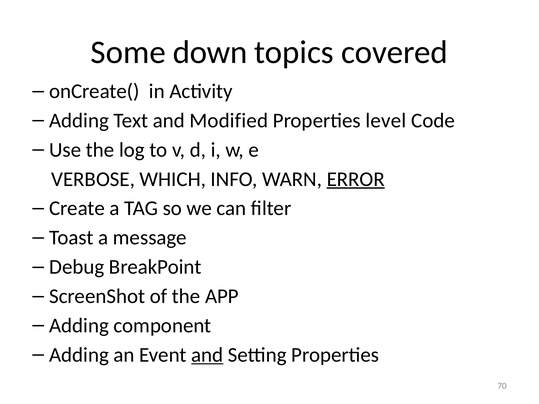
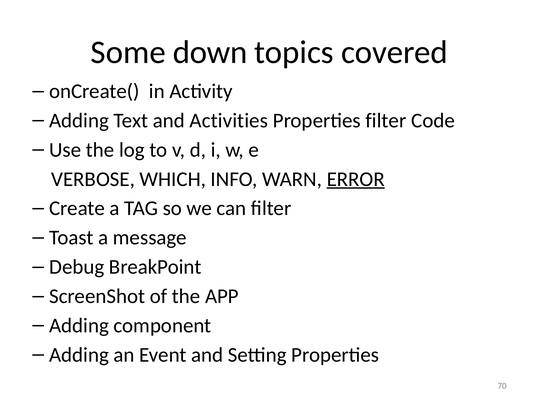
Modified: Modified -> Activities
Properties level: level -> filter
and at (207, 355) underline: present -> none
